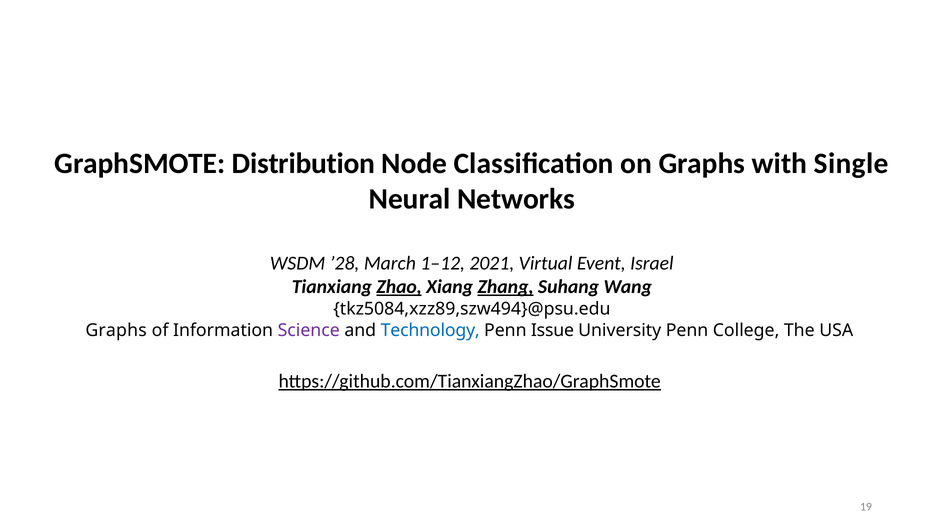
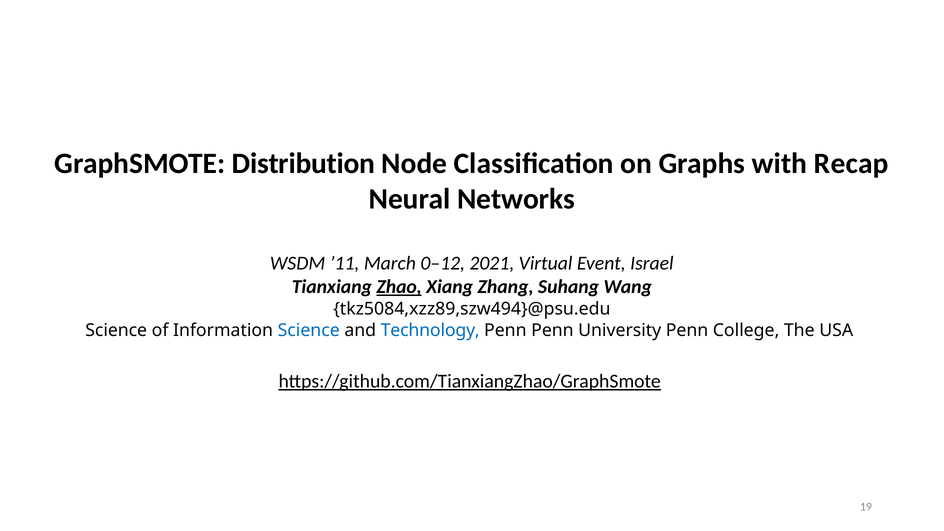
Single: Single -> Recap
’28: ’28 -> ’11
1–12: 1–12 -> 0–12
Zhang underline: present -> none
Graphs at (116, 330): Graphs -> Science
Science at (309, 330) colour: purple -> blue
Penn Issue: Issue -> Penn
